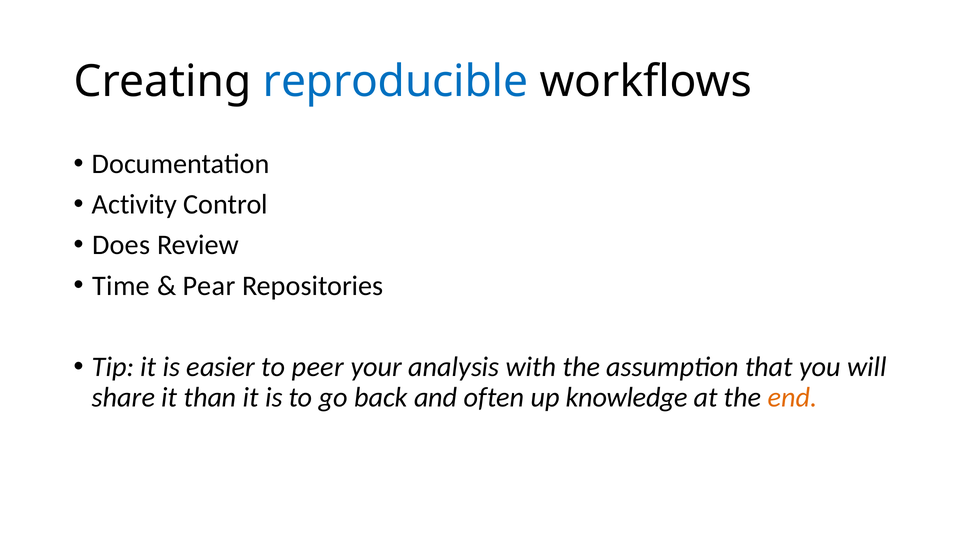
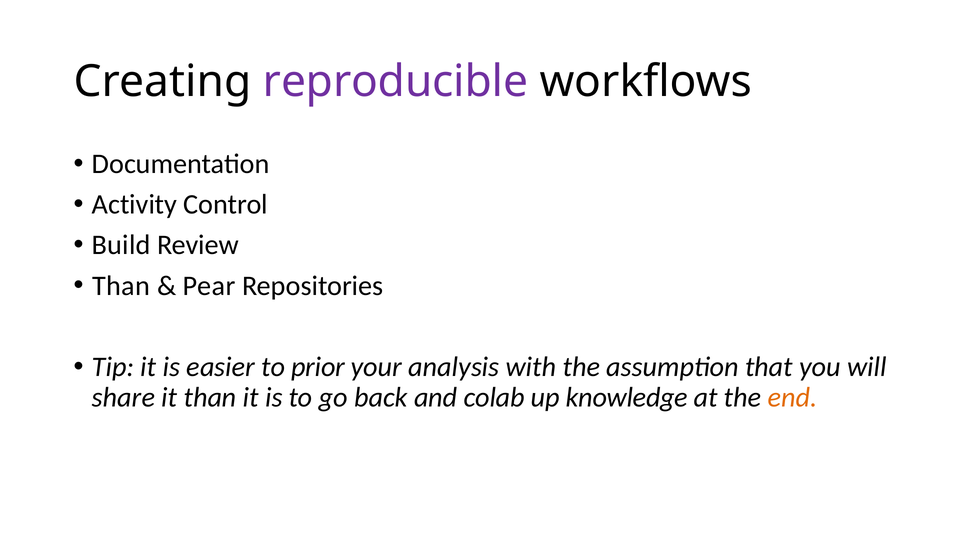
reproducible colour: blue -> purple
Does: Does -> Build
Time at (121, 285): Time -> Than
peer: peer -> prior
often: often -> colab
